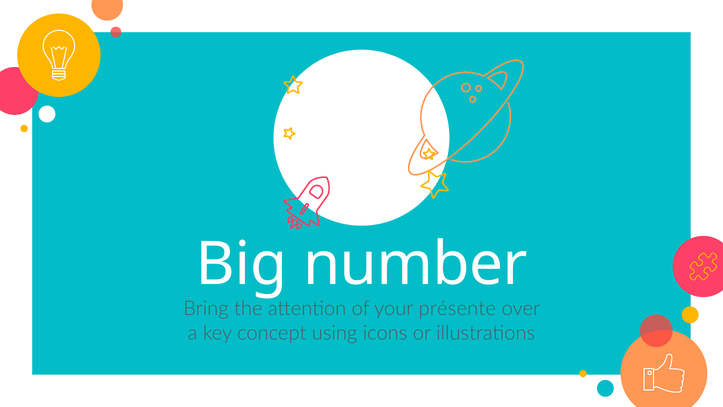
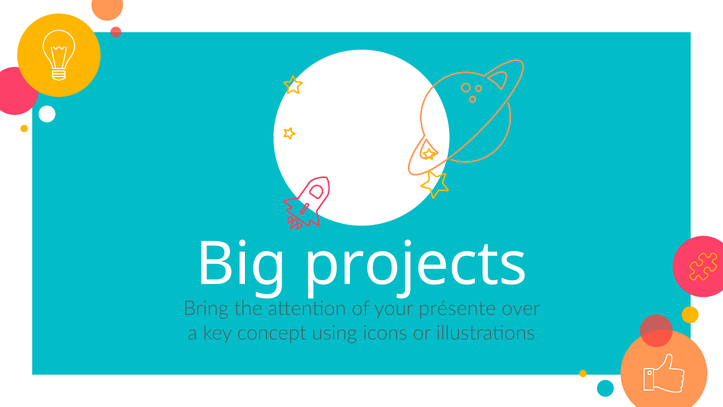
number: number -> projects
